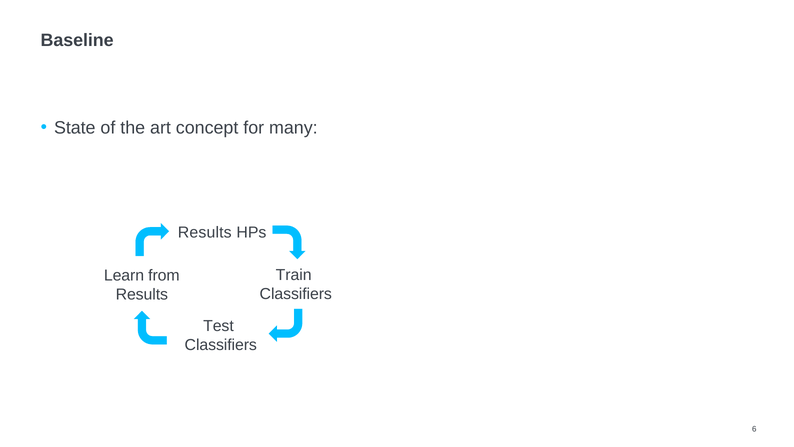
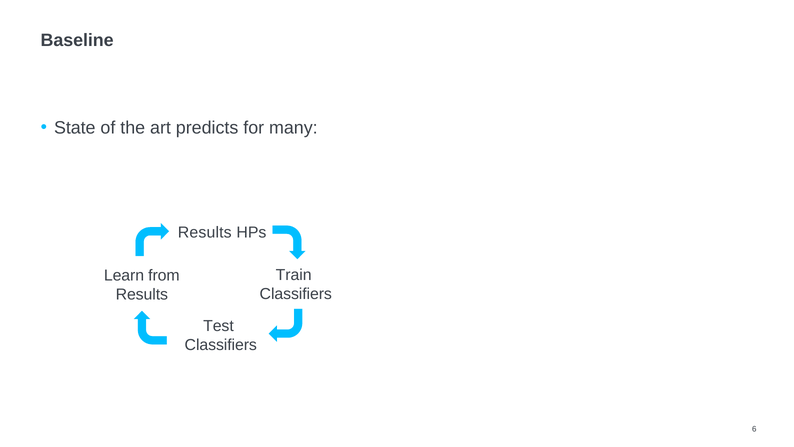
concept: concept -> predicts
